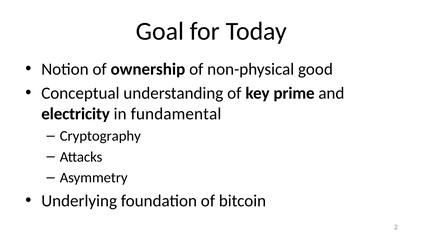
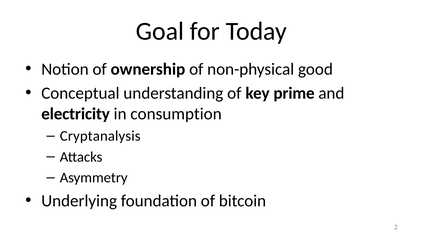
fundamental: fundamental -> consumption
Cryptography: Cryptography -> Cryptanalysis
